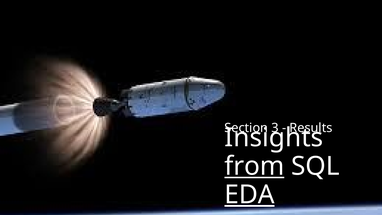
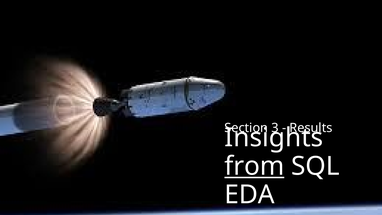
EDA underline: present -> none
